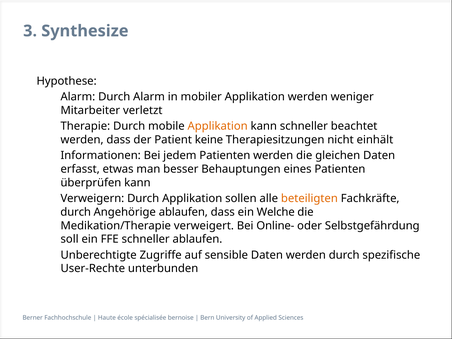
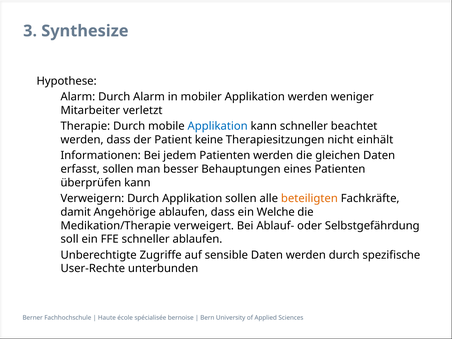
Applikation at (218, 126) colour: orange -> blue
erfasst etwas: etwas -> sollen
durch at (76, 212): durch -> damit
Online-: Online- -> Ablauf-
